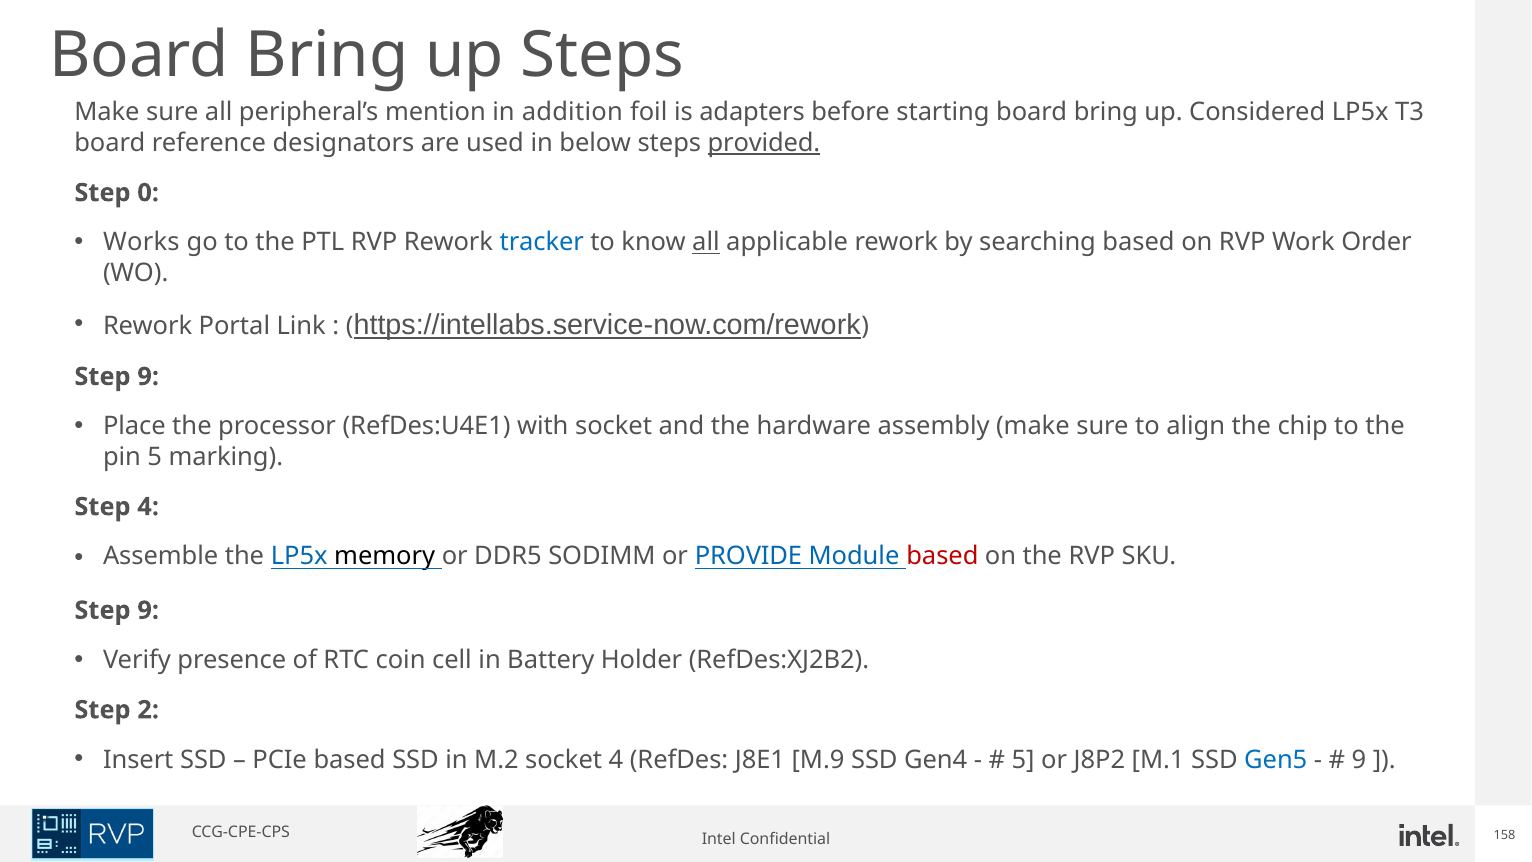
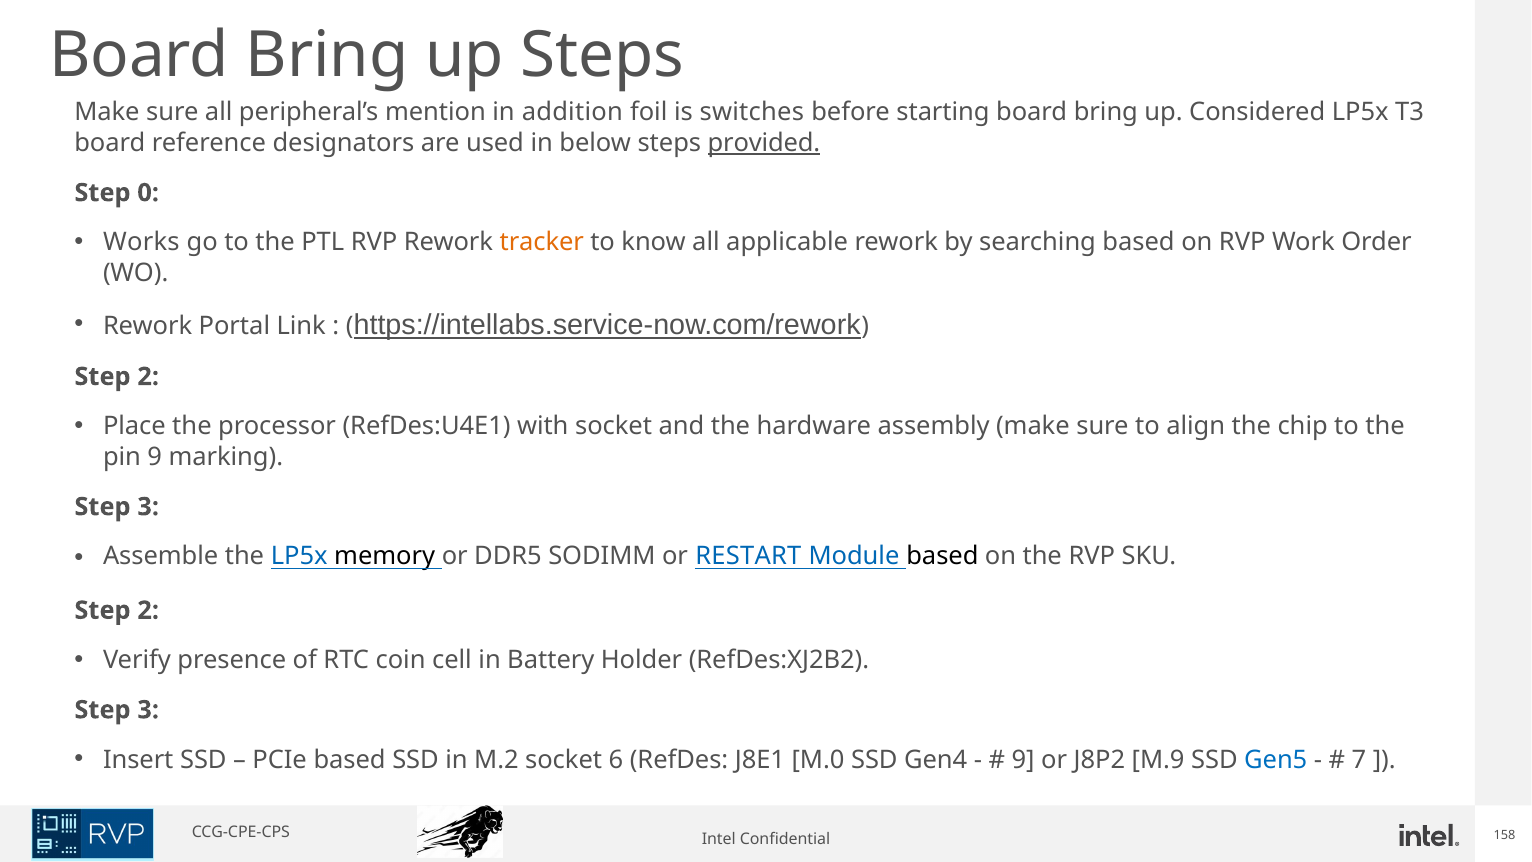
adapters: adapters -> switches
tracker colour: blue -> orange
all at (706, 243) underline: present -> none
9 at (148, 376): 9 -> 2
pin 5: 5 -> 9
4 at (148, 507): 4 -> 3
PROVIDE: PROVIDE -> RESTART
based at (942, 556) colour: red -> black
9 at (148, 610): 9 -> 2
2 at (148, 710): 2 -> 3
socket 4: 4 -> 6
M.9: M.9 -> M.0
5 at (1023, 759): 5 -> 9
M.1: M.1 -> M.9
9 at (1359, 759): 9 -> 7
